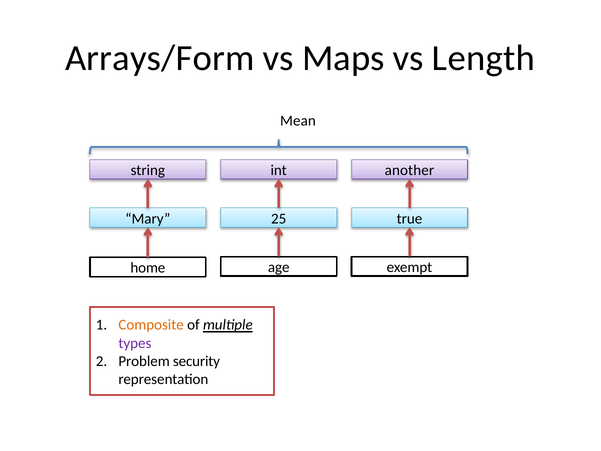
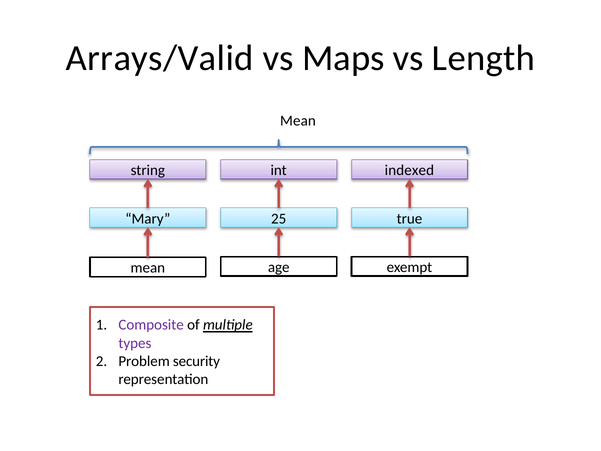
Arrays/Form: Arrays/Form -> Arrays/Valid
another: another -> indexed
home at (148, 268): home -> mean
Composite colour: orange -> purple
